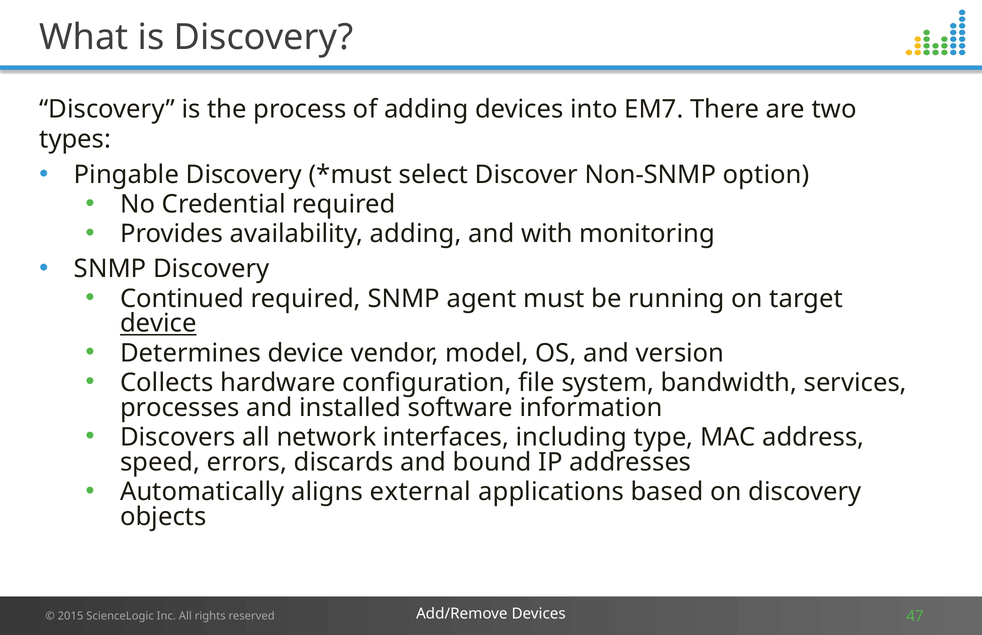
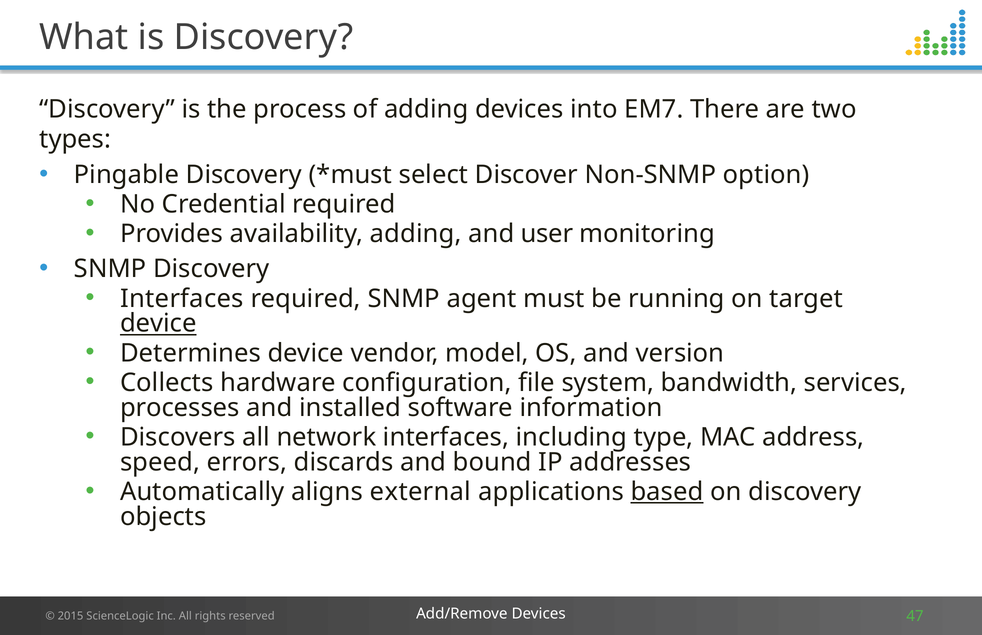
with: with -> user
Continued at (182, 299): Continued -> Interfaces
based underline: none -> present
